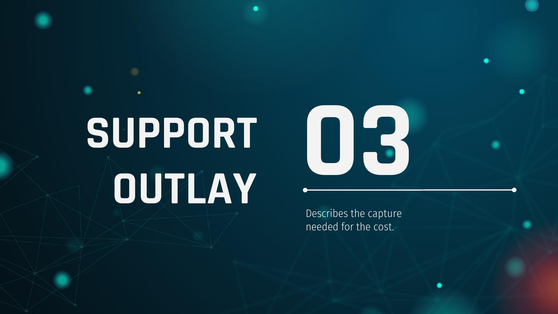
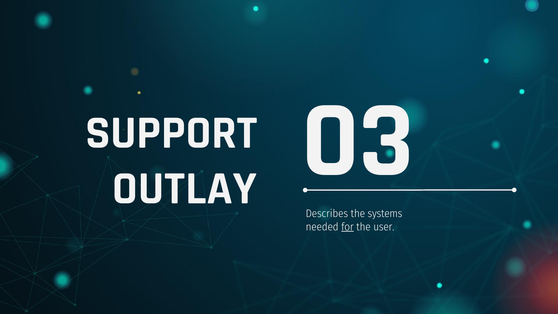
capture: capture -> systems
for underline: none -> present
cost: cost -> user
